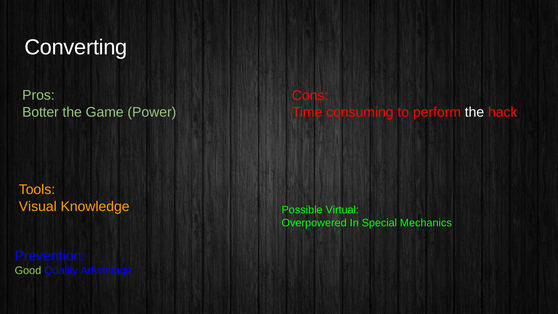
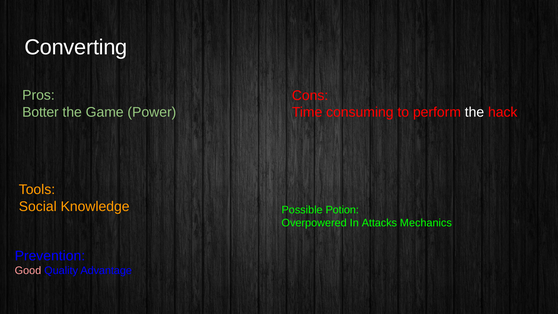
Visual: Visual -> Social
Virtual: Virtual -> Potion
Special: Special -> Attacks
Good colour: light green -> pink
